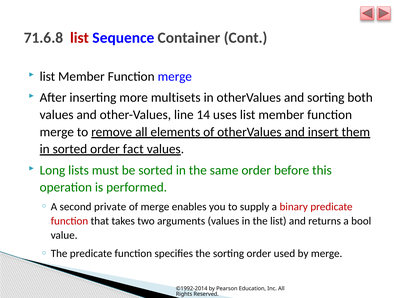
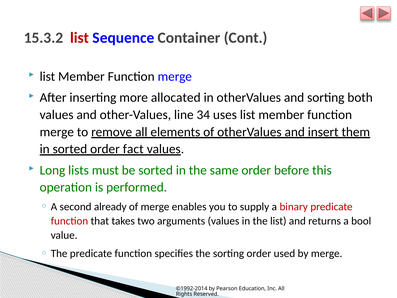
71.6.8: 71.6.8 -> 15.3.2
multisets: multisets -> allocated
14: 14 -> 34
private: private -> already
